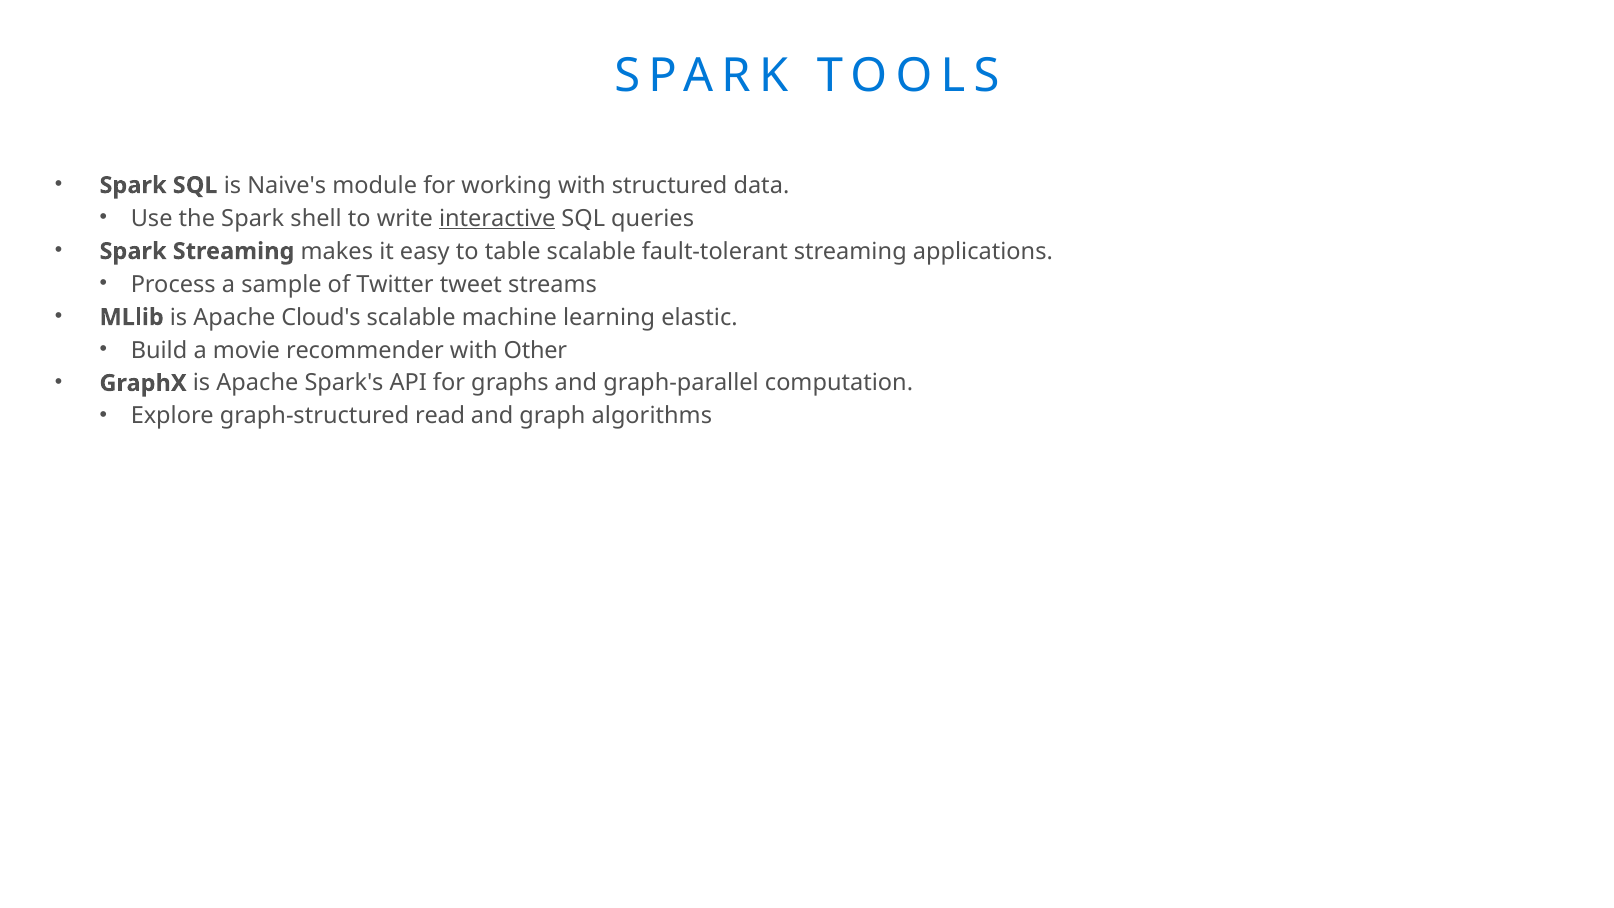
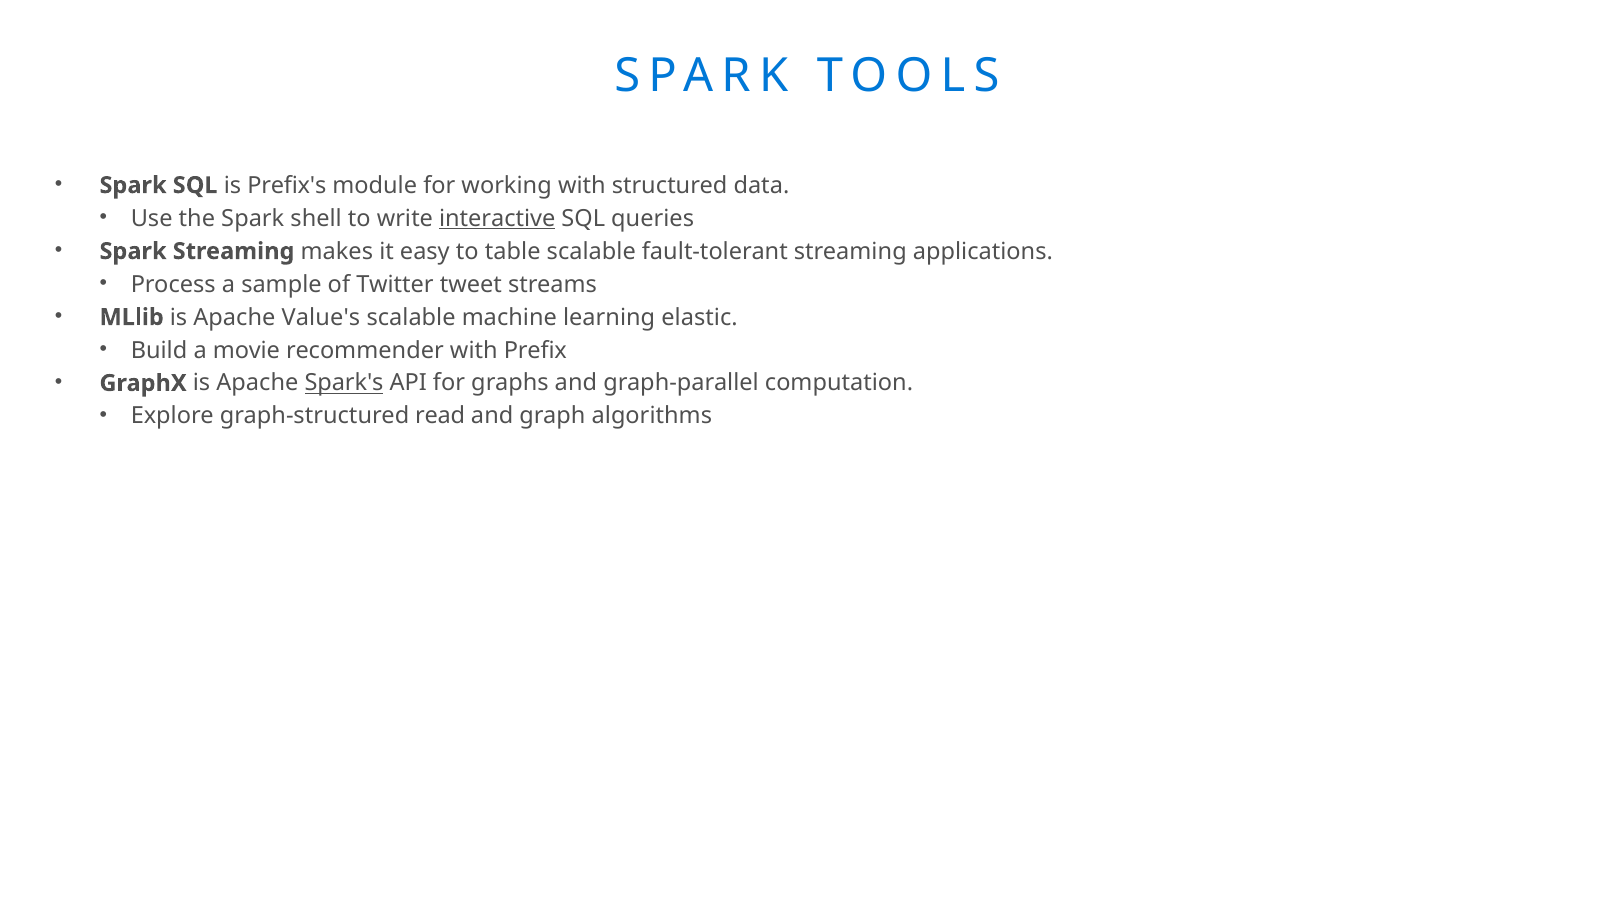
Naive's: Naive's -> Prefix's
Cloud's: Cloud's -> Value's
Other: Other -> Prefix
Spark's underline: none -> present
